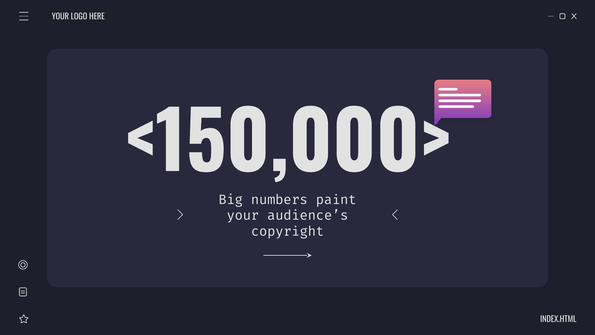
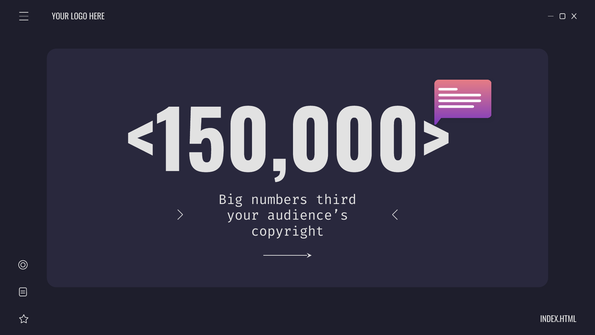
paint: paint -> third
